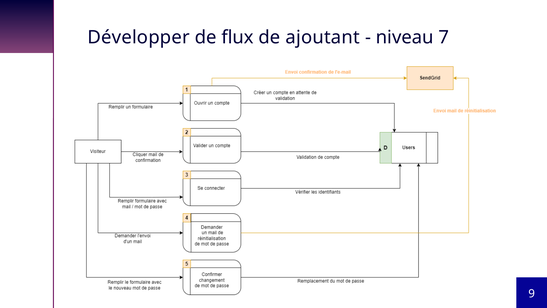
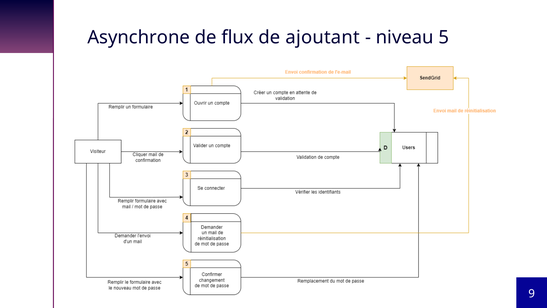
Développer: Développer -> Asynchrone
7: 7 -> 5
